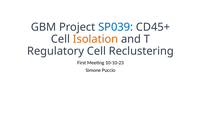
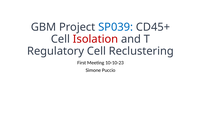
Isolation colour: orange -> red
